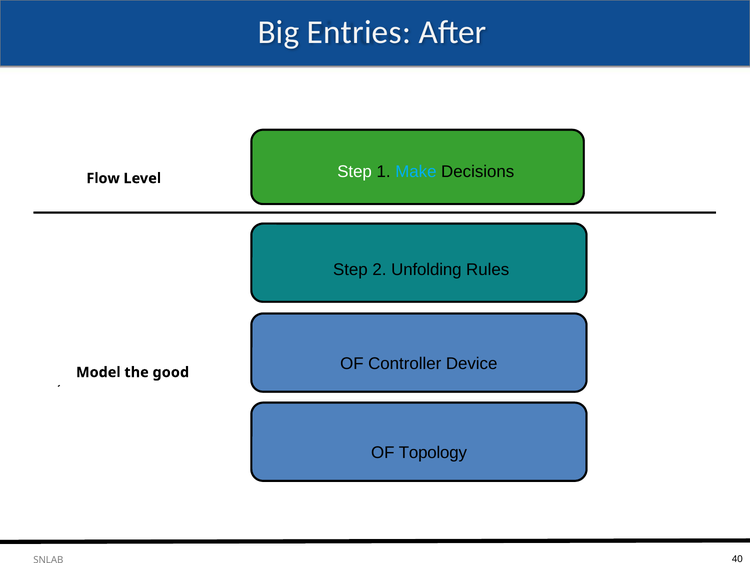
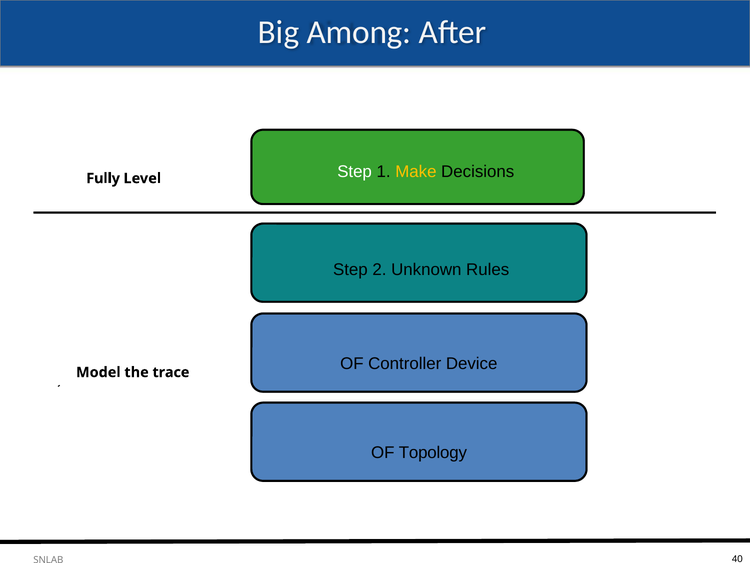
Entries: Entries -> Among
Make colour: light blue -> yellow
Flow: Flow -> Fully
Unfolding: Unfolding -> Unknown
good: good -> trace
